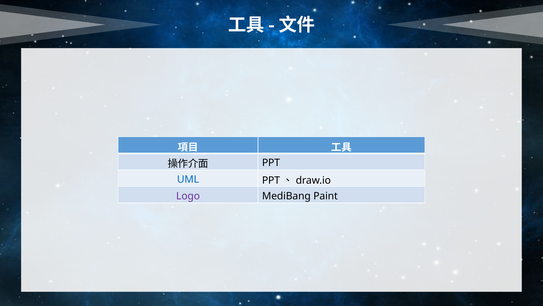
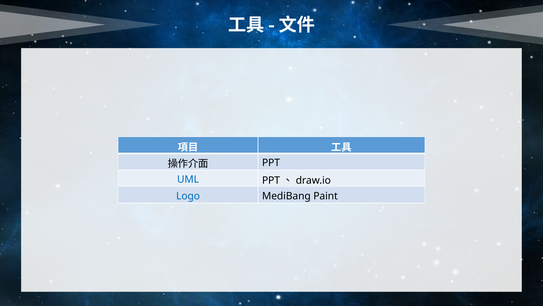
Logo colour: purple -> blue
